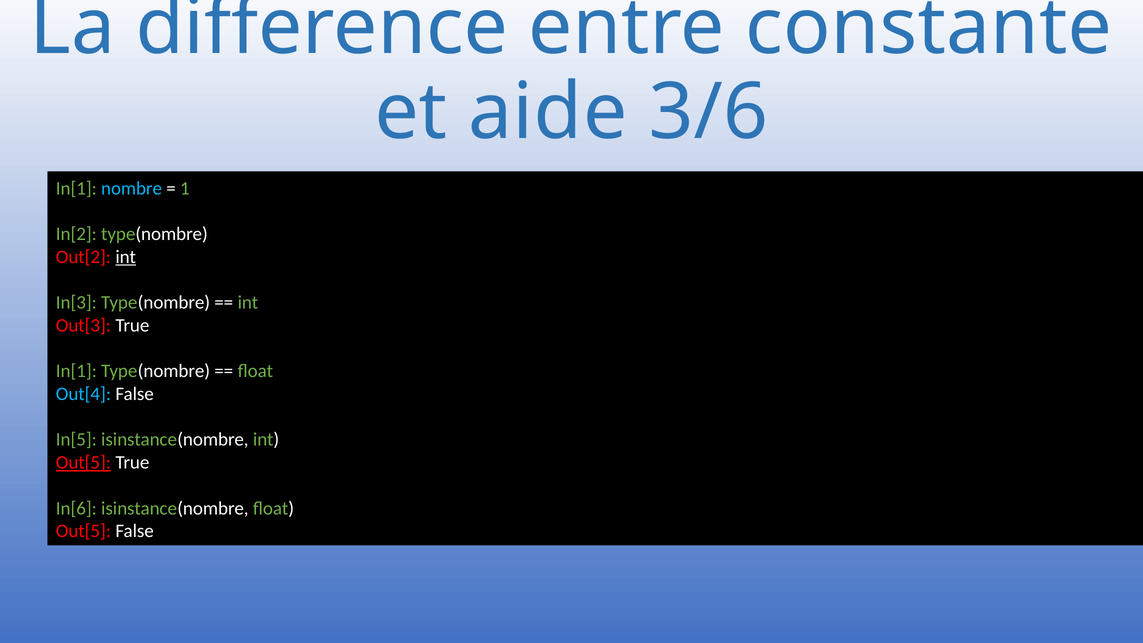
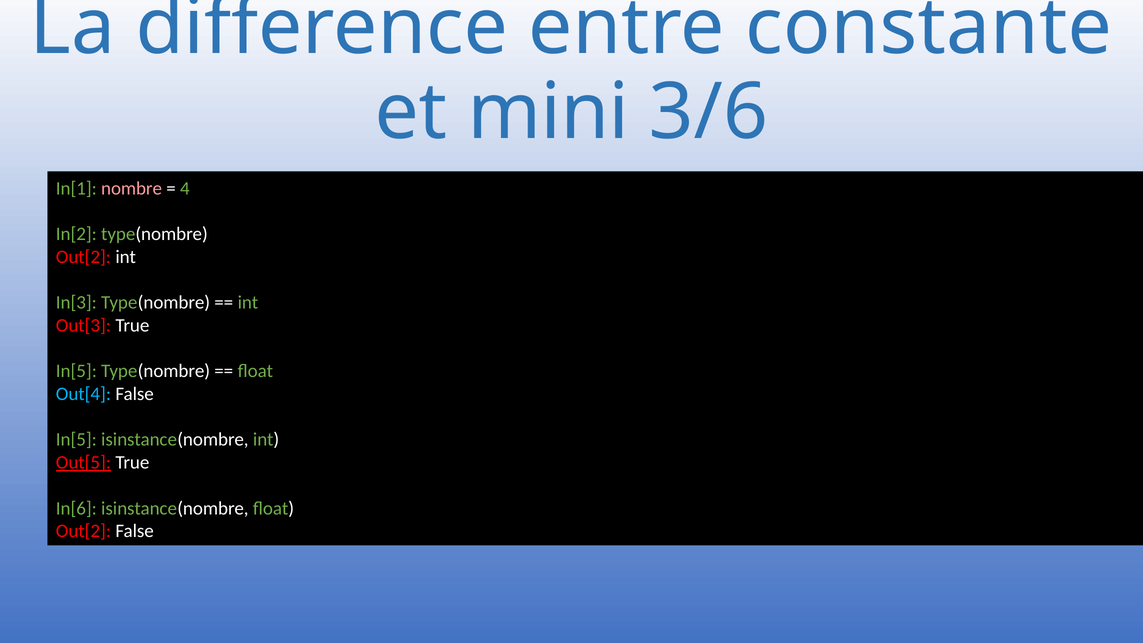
aide: aide -> mini
nombre colour: light blue -> pink
1: 1 -> 4
int at (126, 257) underline: present -> none
In[1 at (76, 371): In[1 -> In[5
Out[5 at (83, 531): Out[5 -> Out[2
